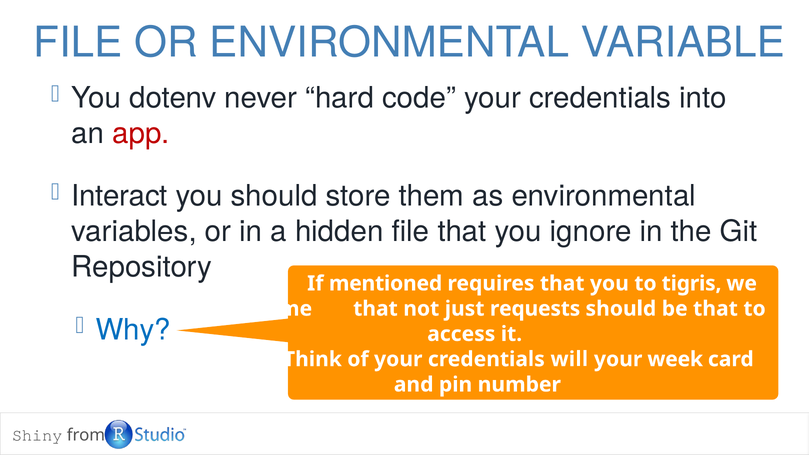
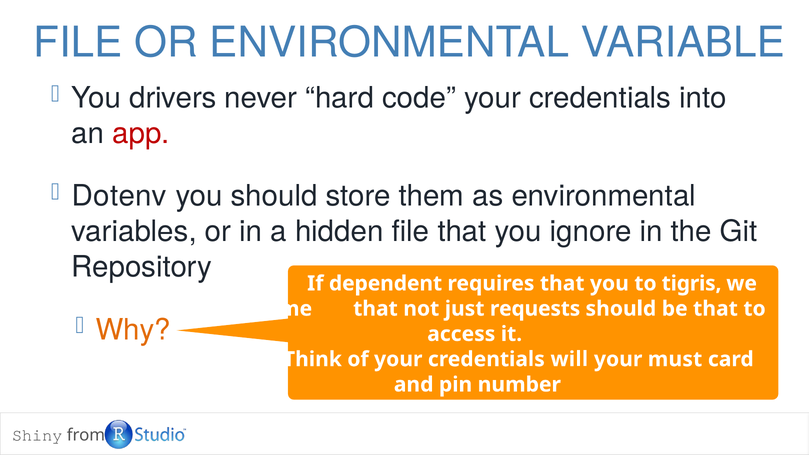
dotenv: dotenv -> drivers
Interact: Interact -> Dotenv
mentioned: mentioned -> dependent
Why colour: blue -> orange
week: week -> must
